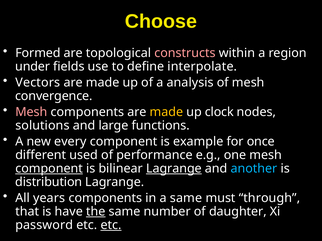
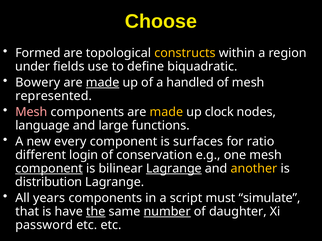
constructs colour: pink -> yellow
interpolate: interpolate -> biquadratic
Vectors: Vectors -> Bowery
made at (103, 83) underline: none -> present
analysis: analysis -> handled
convergence: convergence -> represented
solutions: solutions -> language
example: example -> surfaces
once: once -> ratio
used: used -> login
performance: performance -> conservation
another colour: light blue -> yellow
a same: same -> script
through: through -> simulate
number underline: none -> present
etc at (111, 226) underline: present -> none
